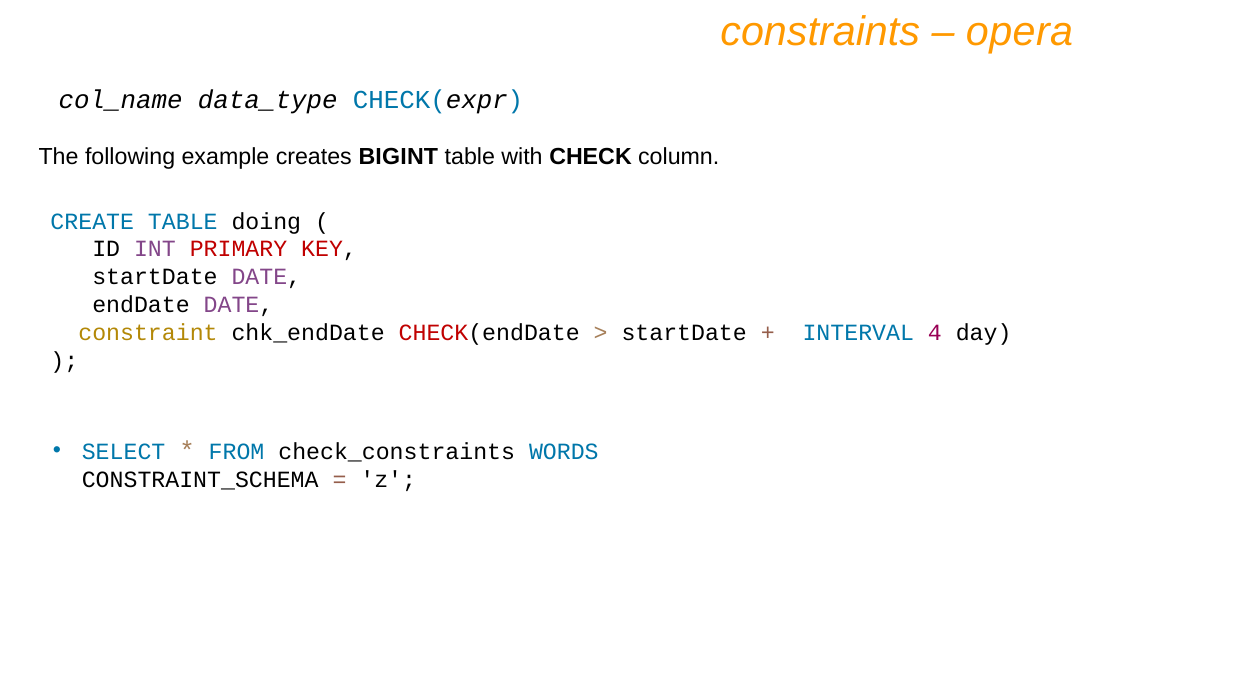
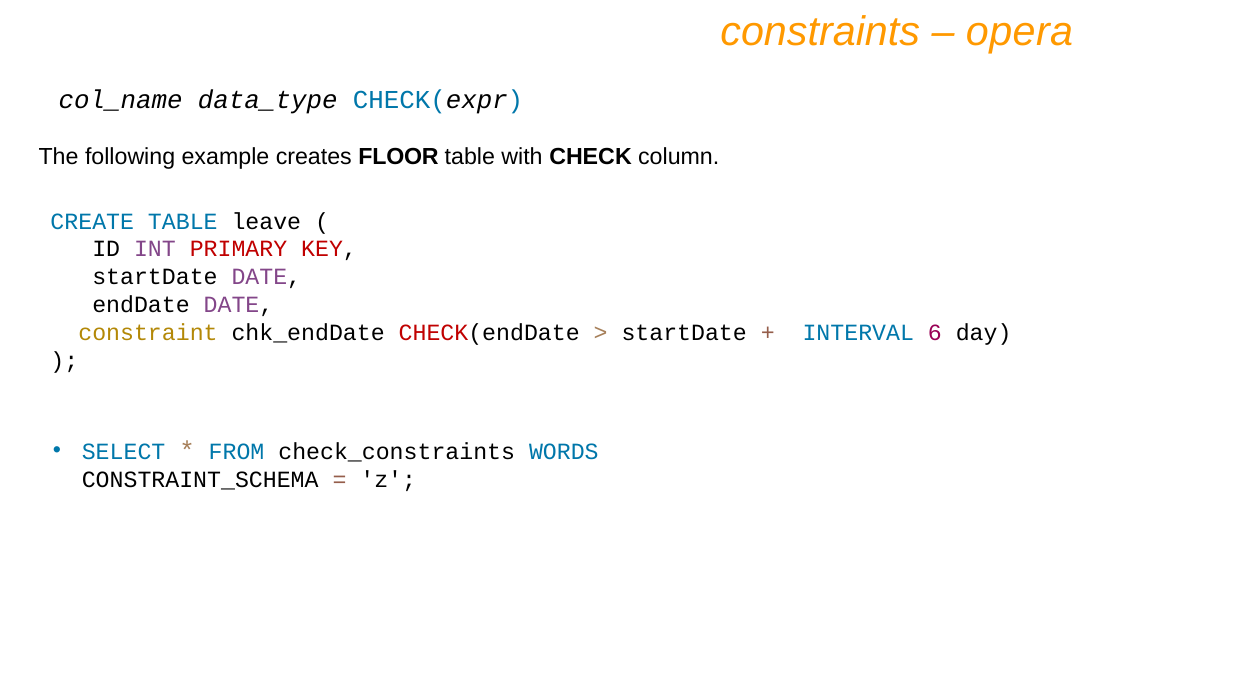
BIGINT: BIGINT -> FLOOR
doing: doing -> leave
4: 4 -> 6
